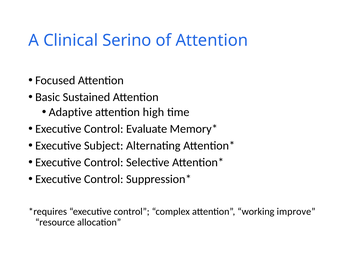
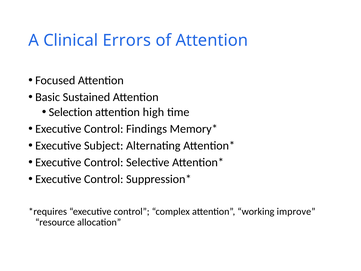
Serino: Serino -> Errors
Adaptive: Adaptive -> Selection
Evaluate: Evaluate -> Findings
